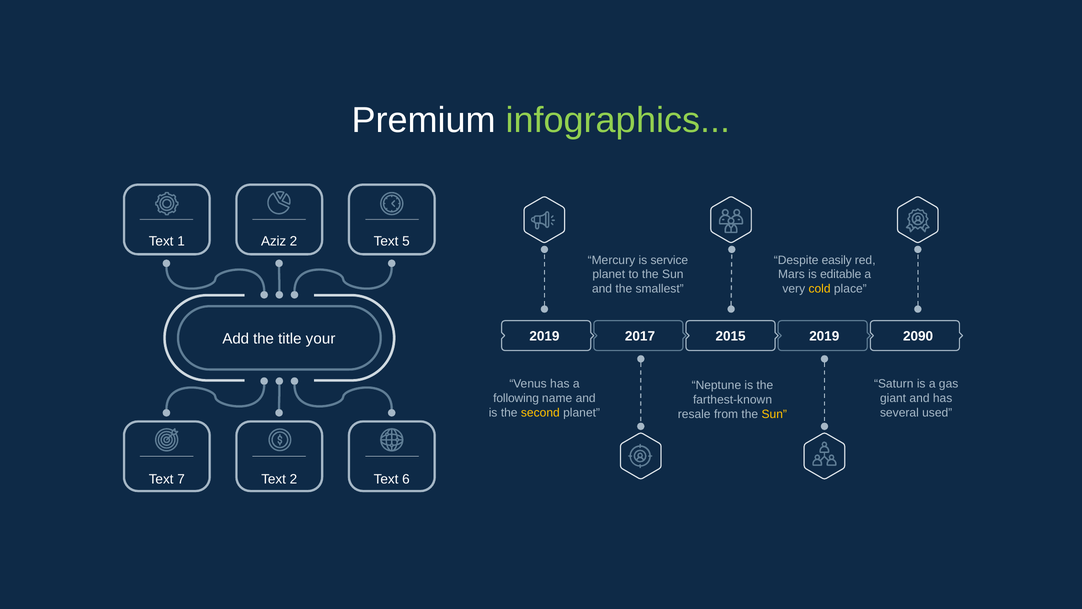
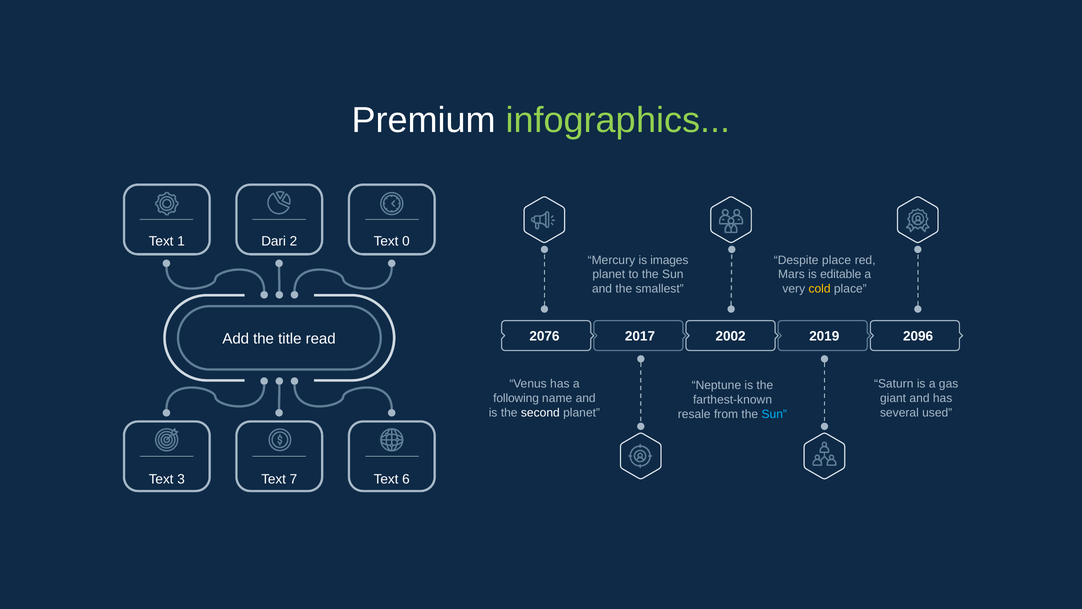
Aziz: Aziz -> Dari
5: 5 -> 0
service: service -> images
Despite easily: easily -> place
2019 at (544, 336): 2019 -> 2076
2015: 2015 -> 2002
2090: 2090 -> 2096
your: your -> read
second colour: yellow -> white
Sun at (774, 414) colour: yellow -> light blue
7: 7 -> 3
Text 2: 2 -> 7
